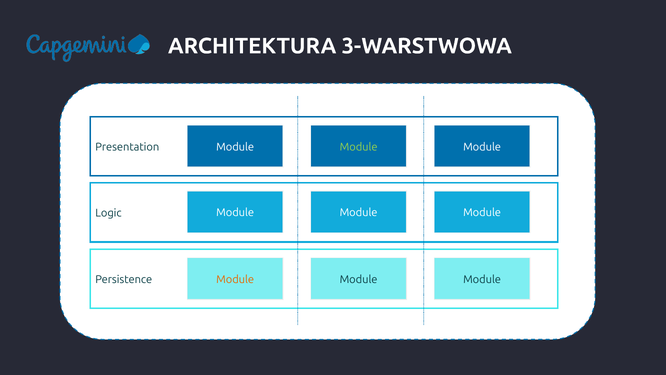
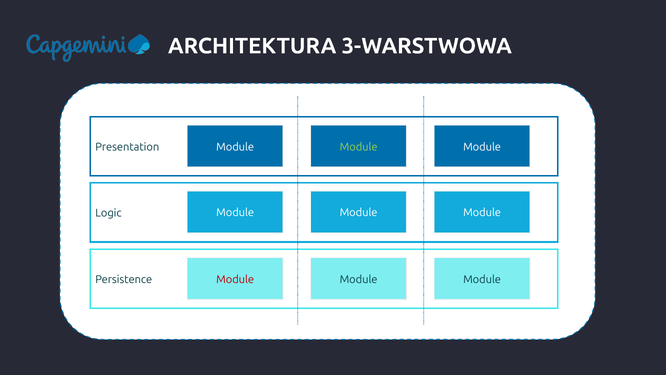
Module at (235, 279) colour: orange -> red
